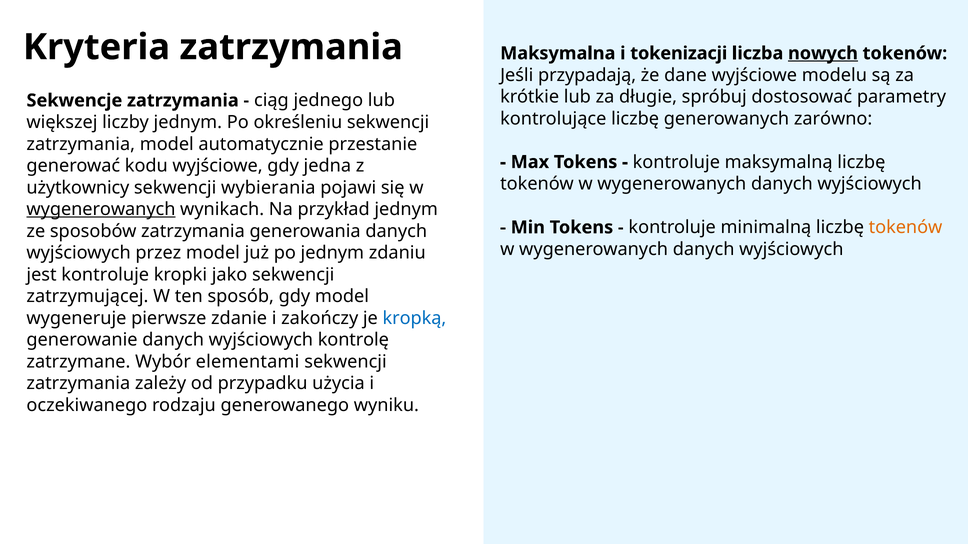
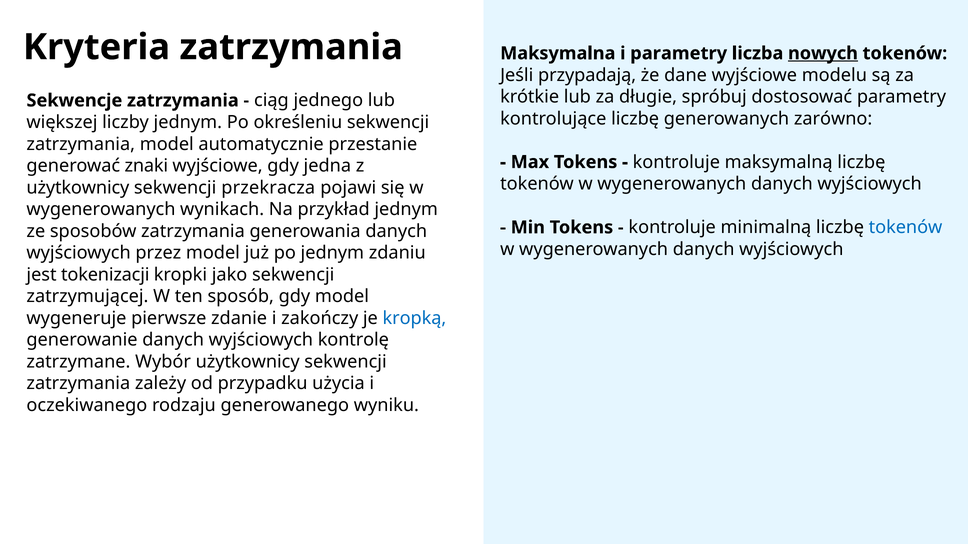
i tokenizacji: tokenizacji -> parametry
kodu: kodu -> znaki
wybierania: wybierania -> przekracza
wygenerowanych at (101, 209) underline: present -> none
tokenów at (906, 228) colour: orange -> blue
jest kontroluje: kontroluje -> tokenizacji
Wybór elementami: elementami -> użytkownicy
